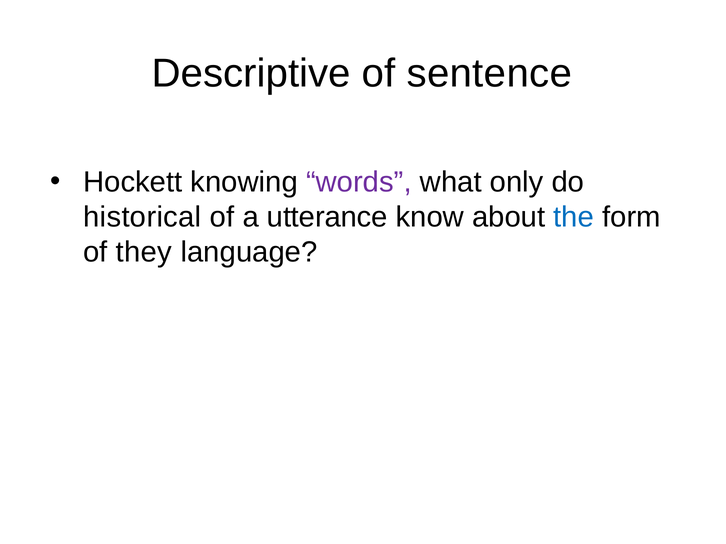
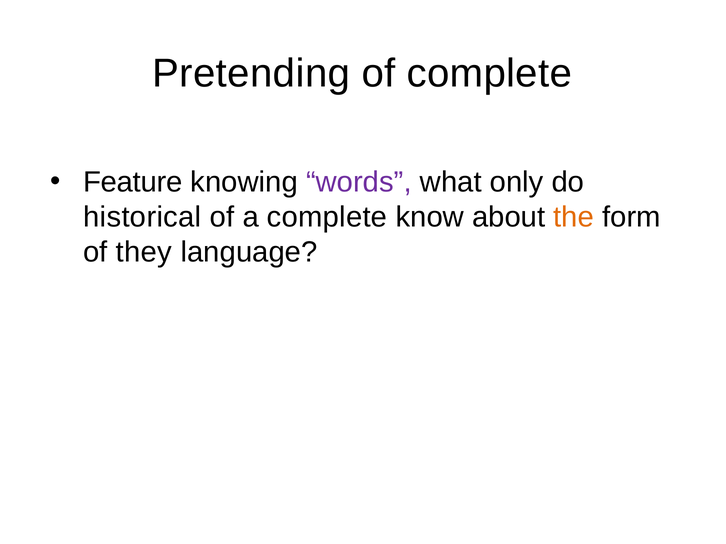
Descriptive: Descriptive -> Pretending
of sentence: sentence -> complete
Hockett: Hockett -> Feature
a utterance: utterance -> complete
the colour: blue -> orange
